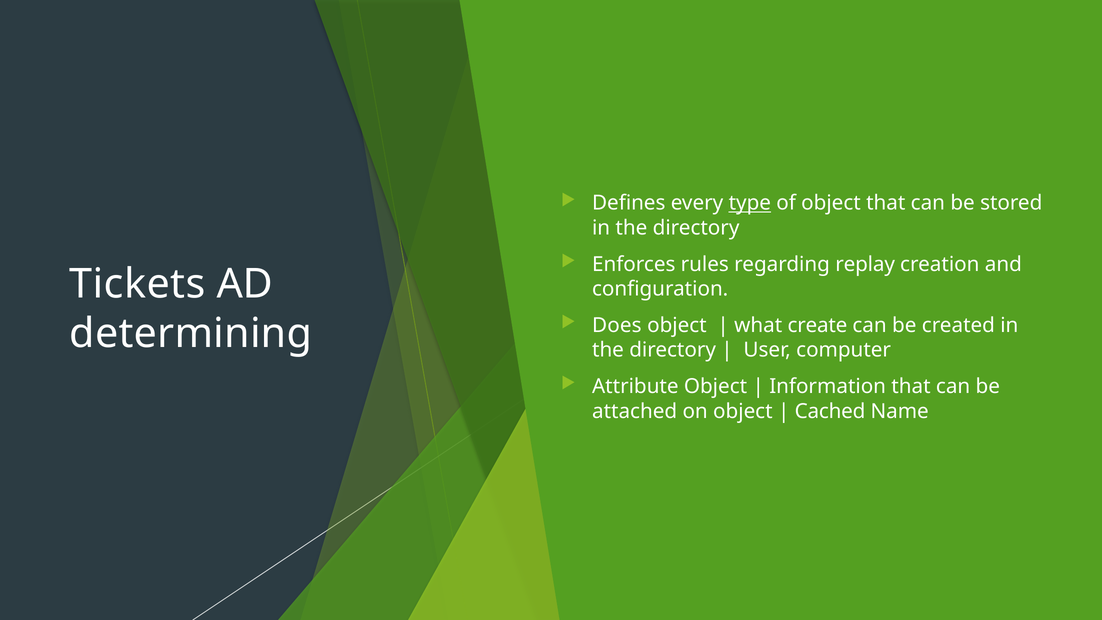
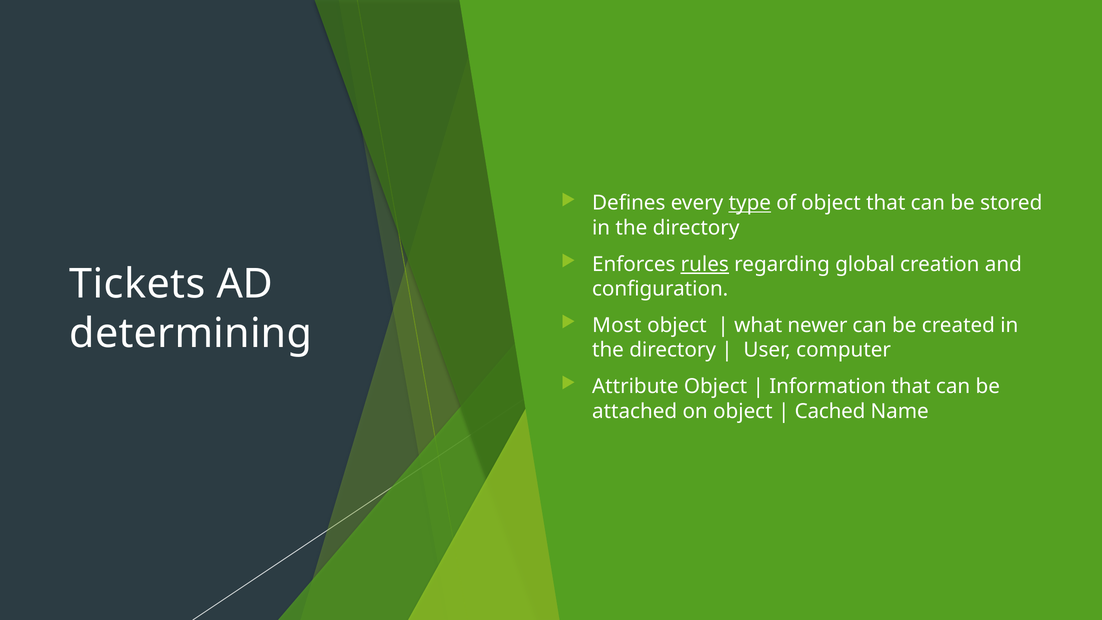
rules underline: none -> present
replay: replay -> global
Does: Does -> Most
create: create -> newer
